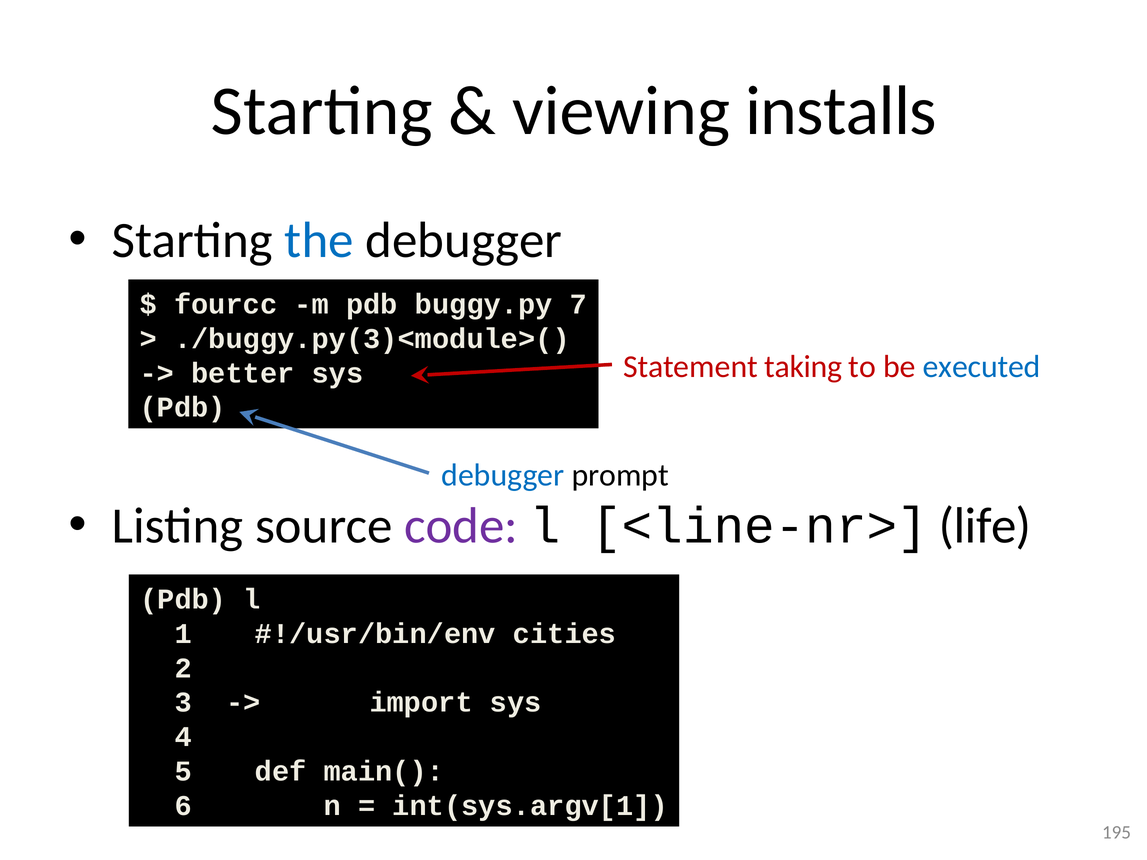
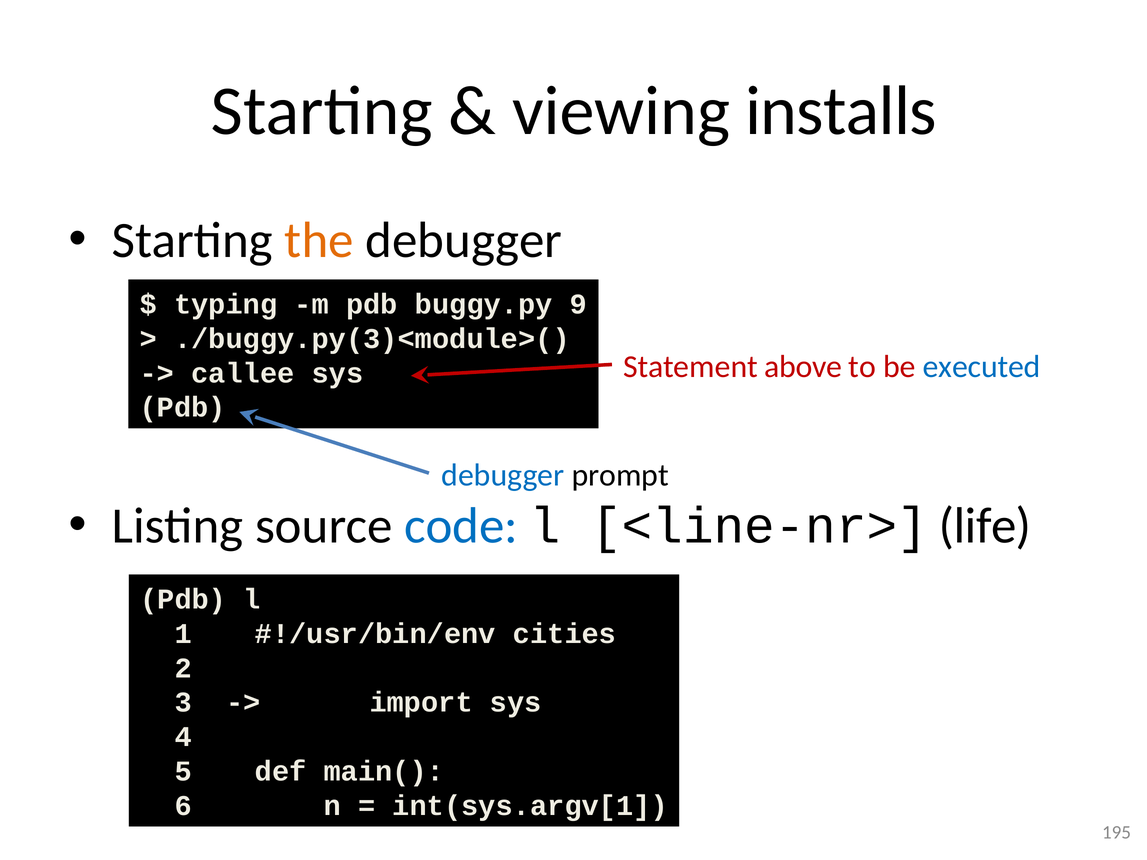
the colour: blue -> orange
fourcc: fourcc -> typing
7: 7 -> 9
taking: taking -> above
better: better -> callee
code colour: purple -> blue
